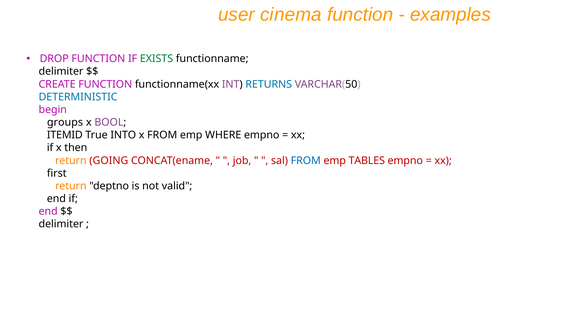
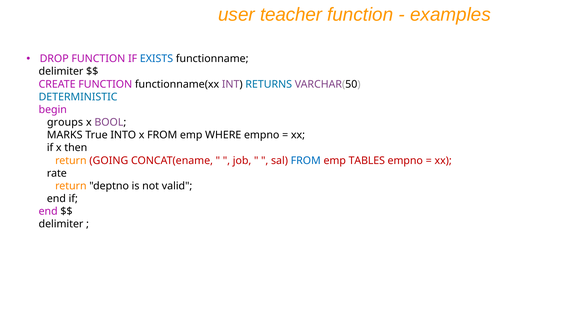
cinema: cinema -> teacher
EXISTS colour: green -> blue
ITEMID: ITEMID -> MARKS
first: first -> rate
